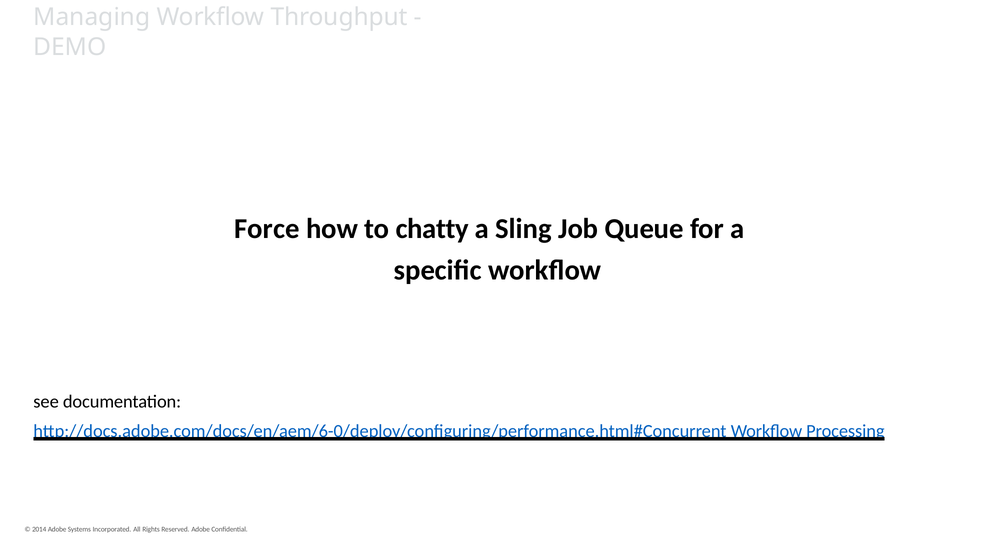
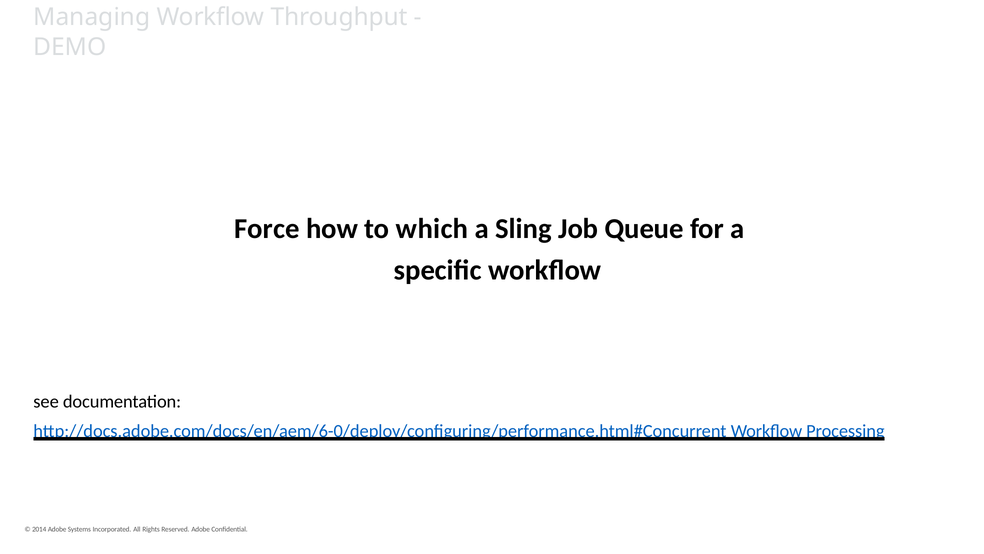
chatty: chatty -> which
